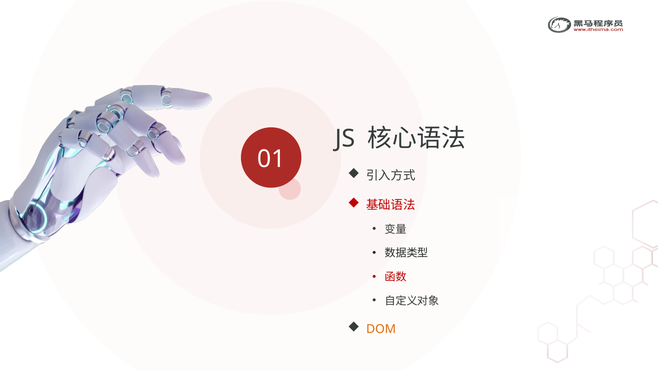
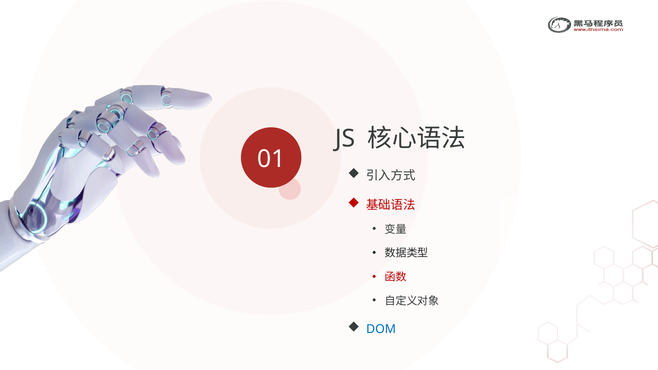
DOM colour: orange -> blue
